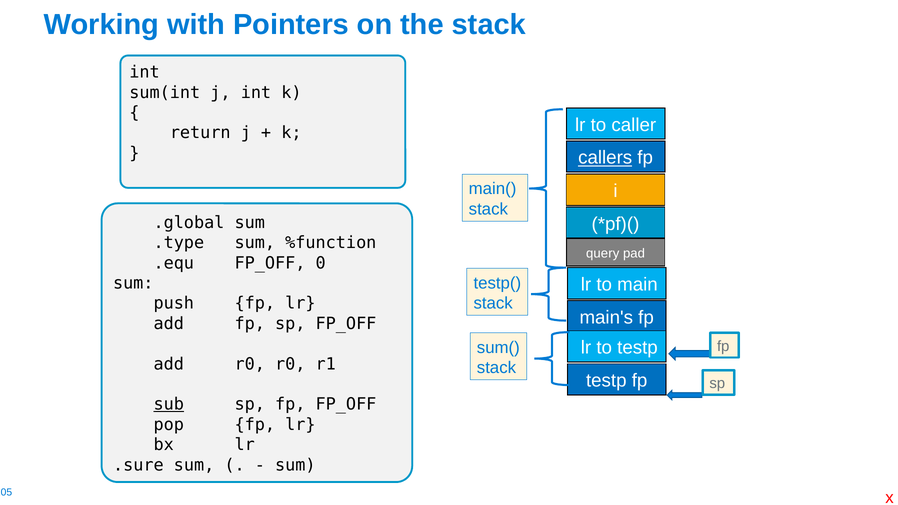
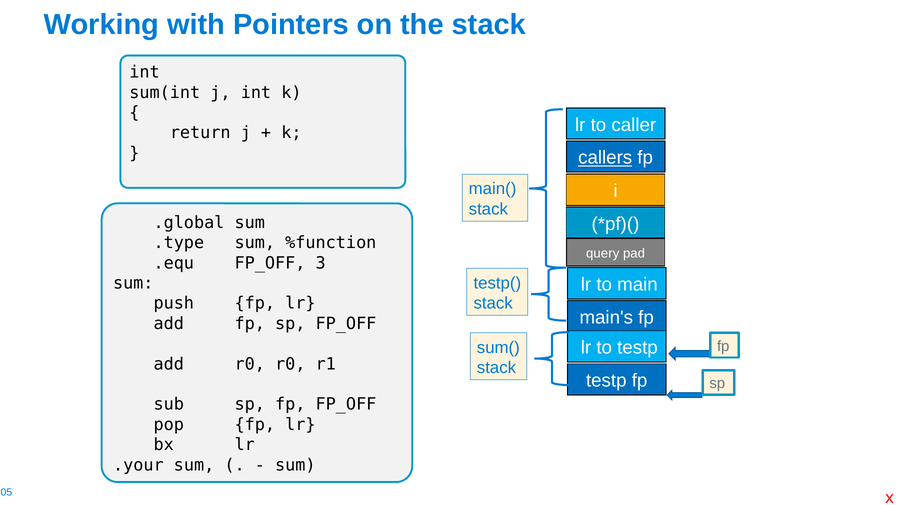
0: 0 -> 3
sub underline: present -> none
.sure: .sure -> .your
